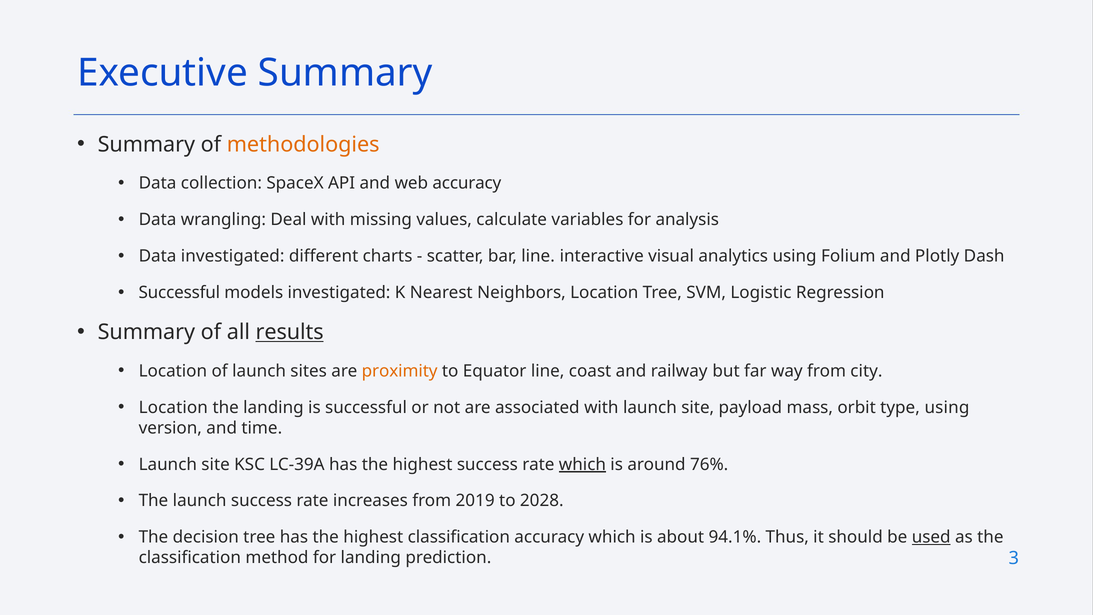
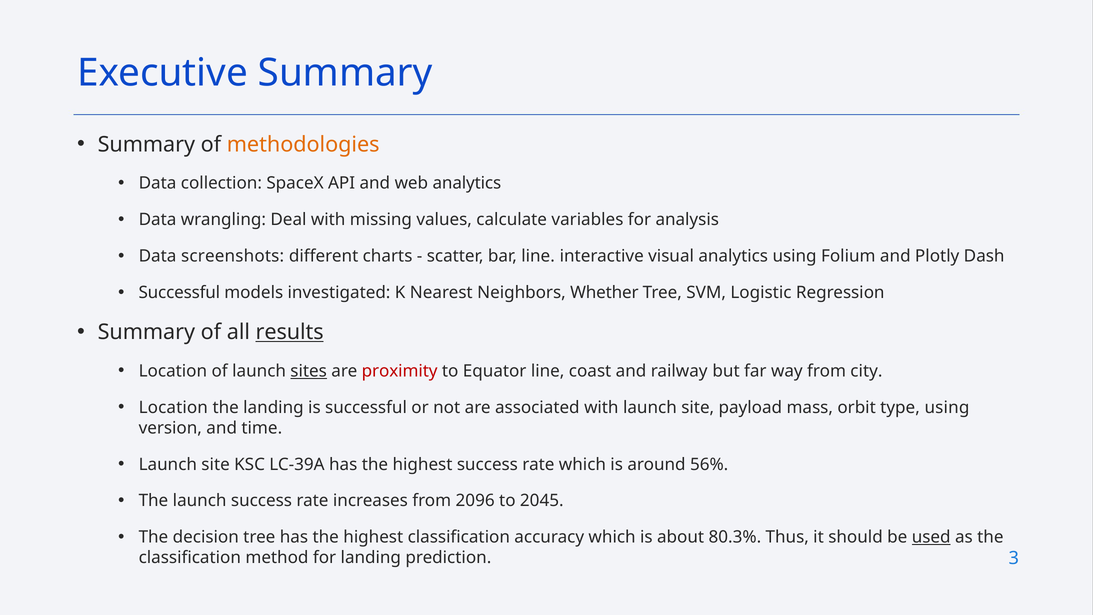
web accuracy: accuracy -> analytics
Data investigated: investigated -> screenshots
Neighbors Location: Location -> Whether
sites underline: none -> present
proximity colour: orange -> red
which at (582, 464) underline: present -> none
76%: 76% -> 56%
2019: 2019 -> 2096
2028: 2028 -> 2045
94.1%: 94.1% -> 80.3%
